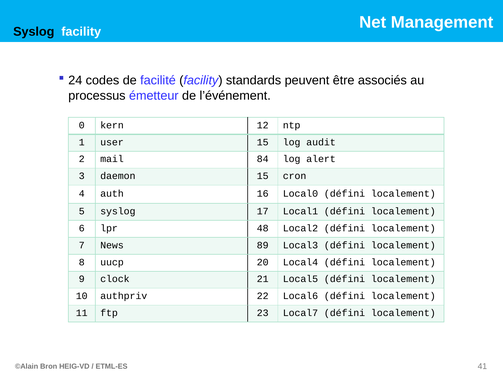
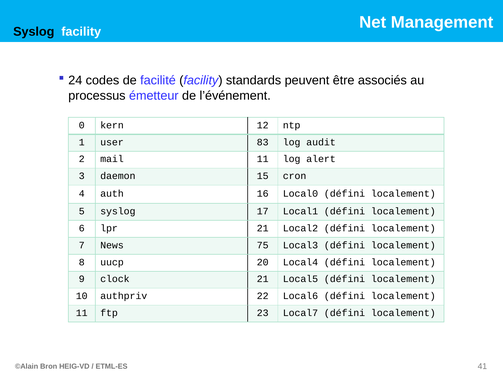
user 15: 15 -> 83
mail 84: 84 -> 11
lpr 48: 48 -> 21
89: 89 -> 75
